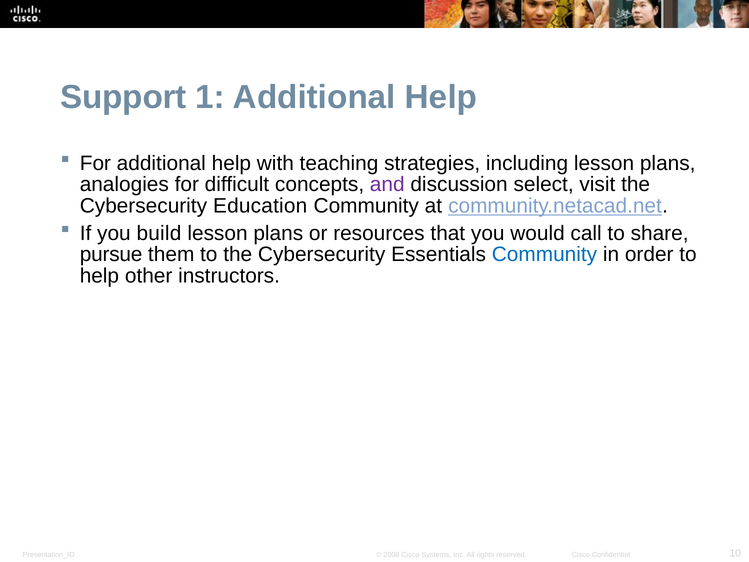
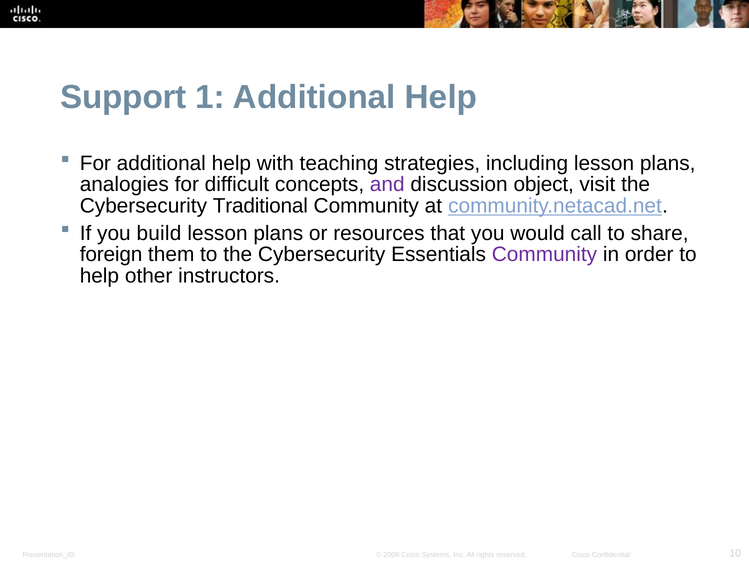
select: select -> object
Education: Education -> Traditional
pursue: pursue -> foreign
Community at (544, 254) colour: blue -> purple
